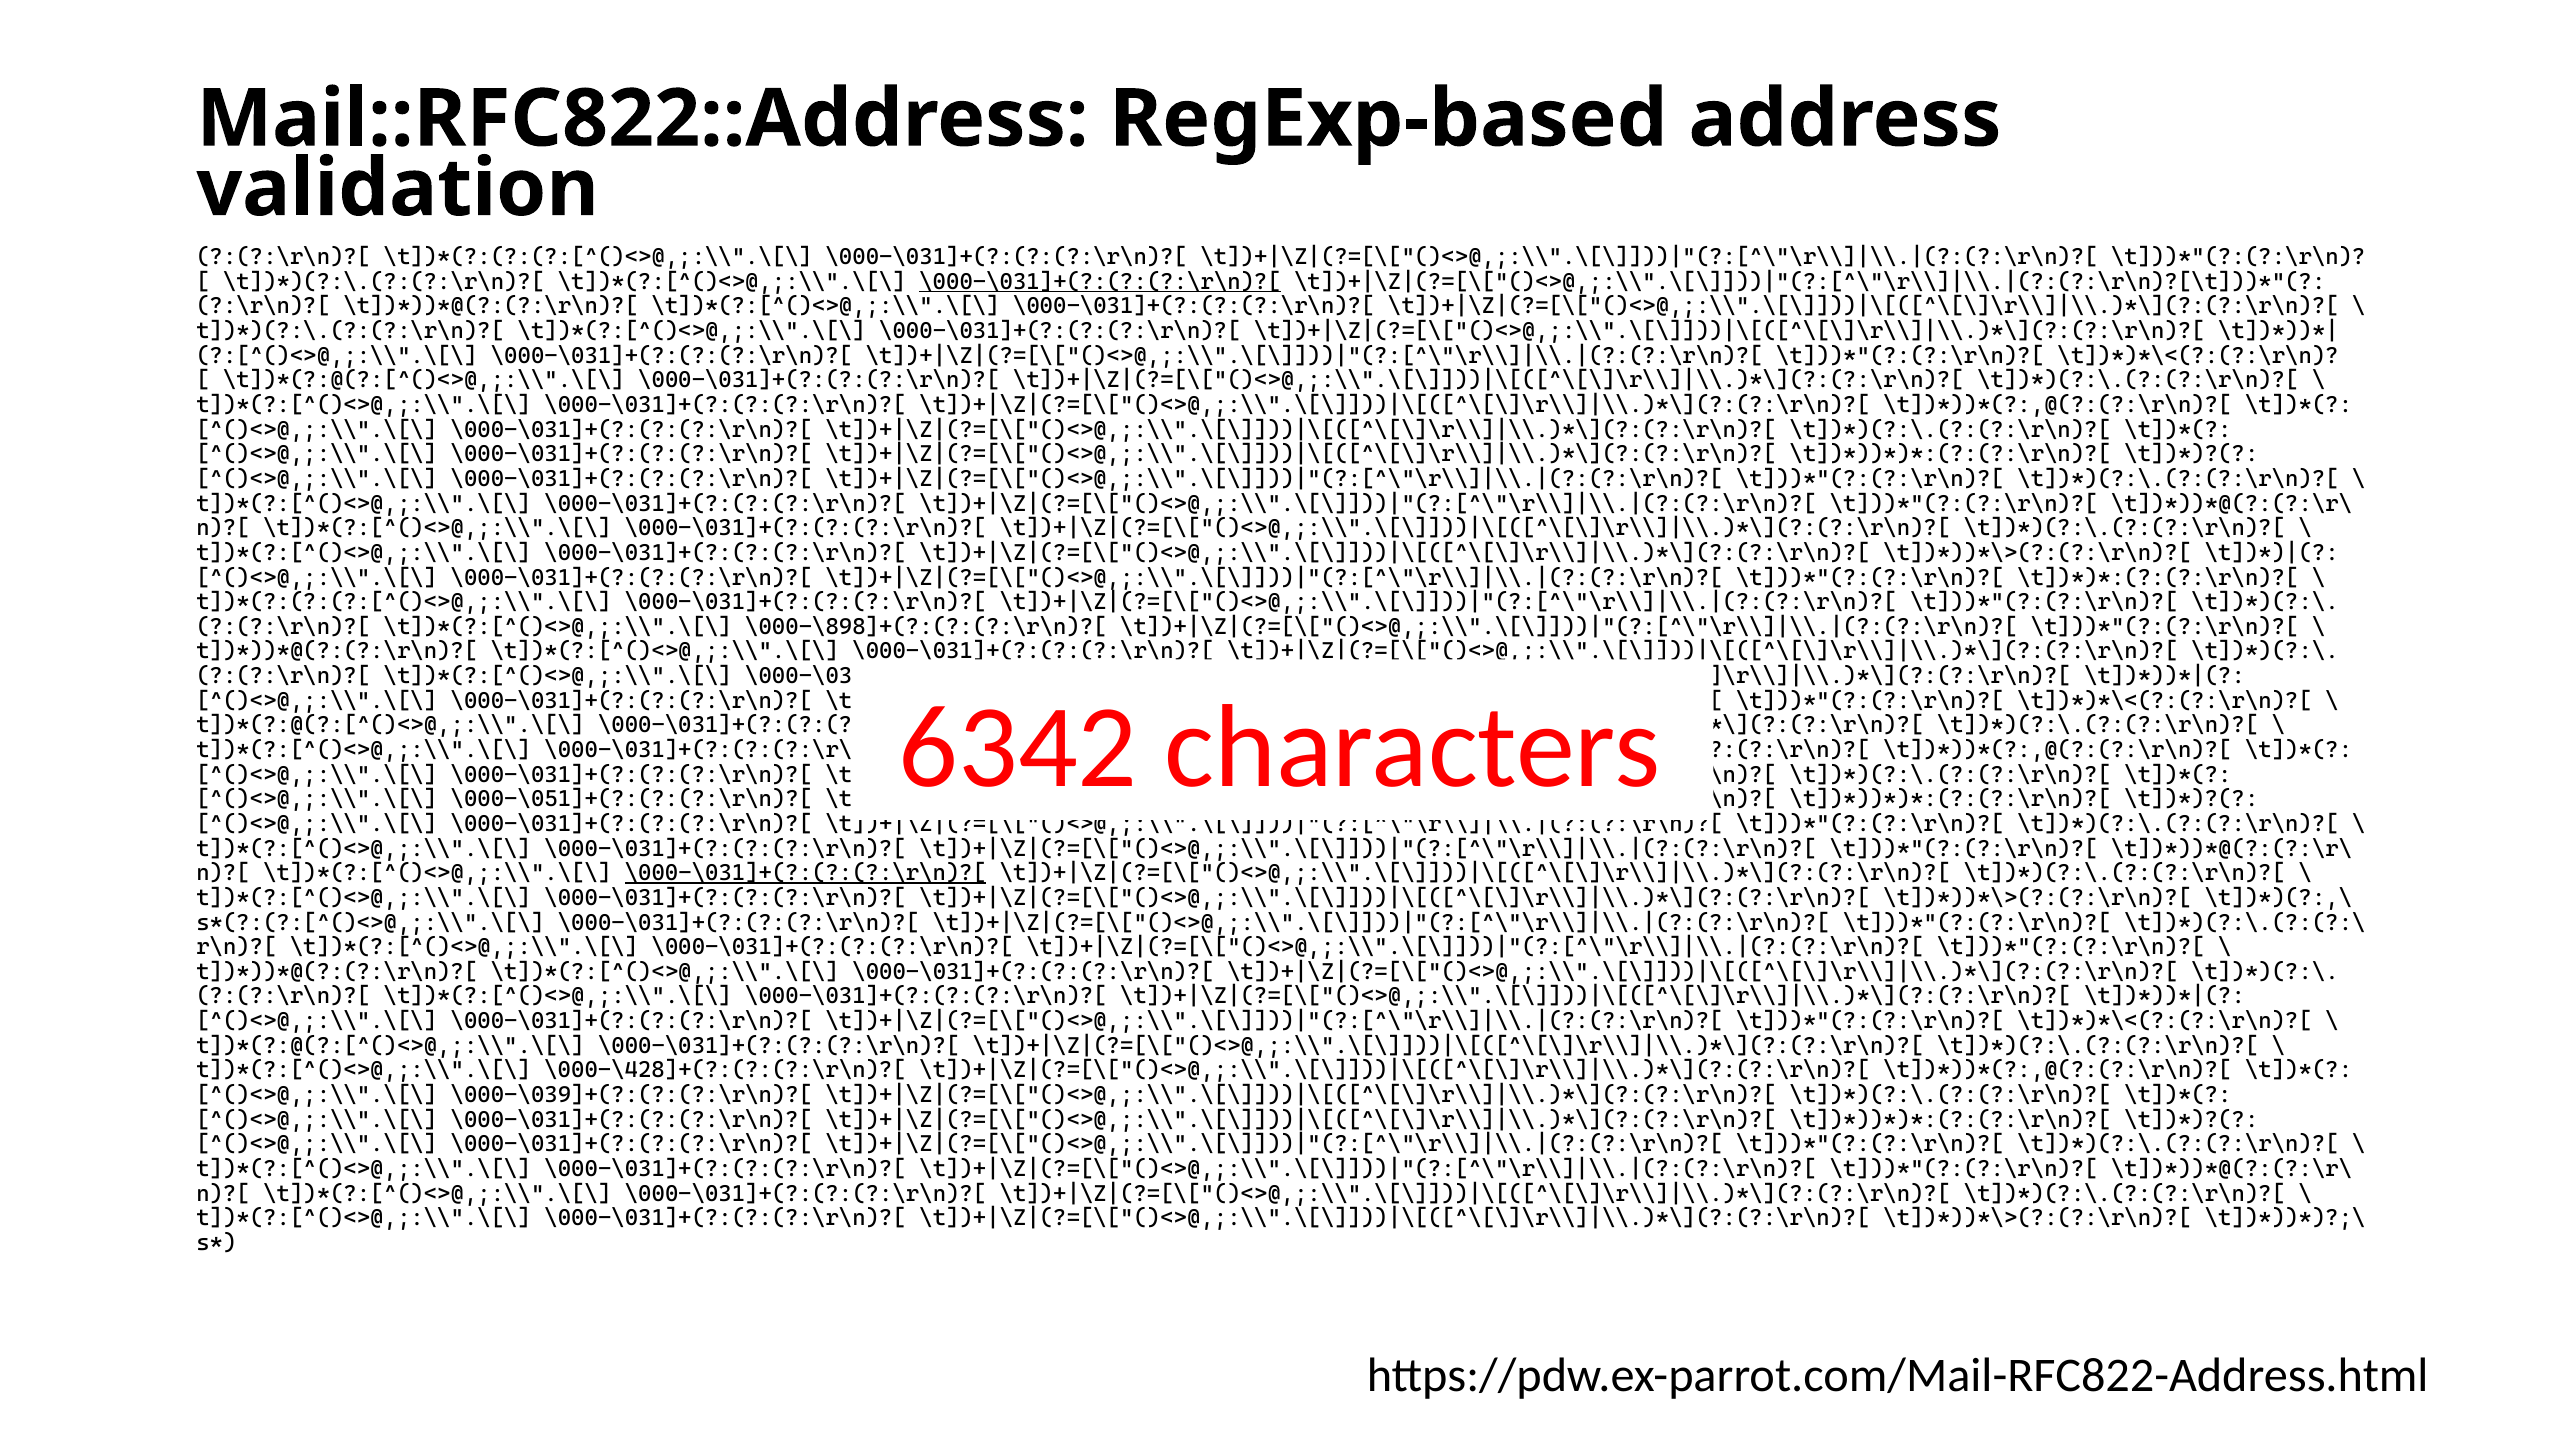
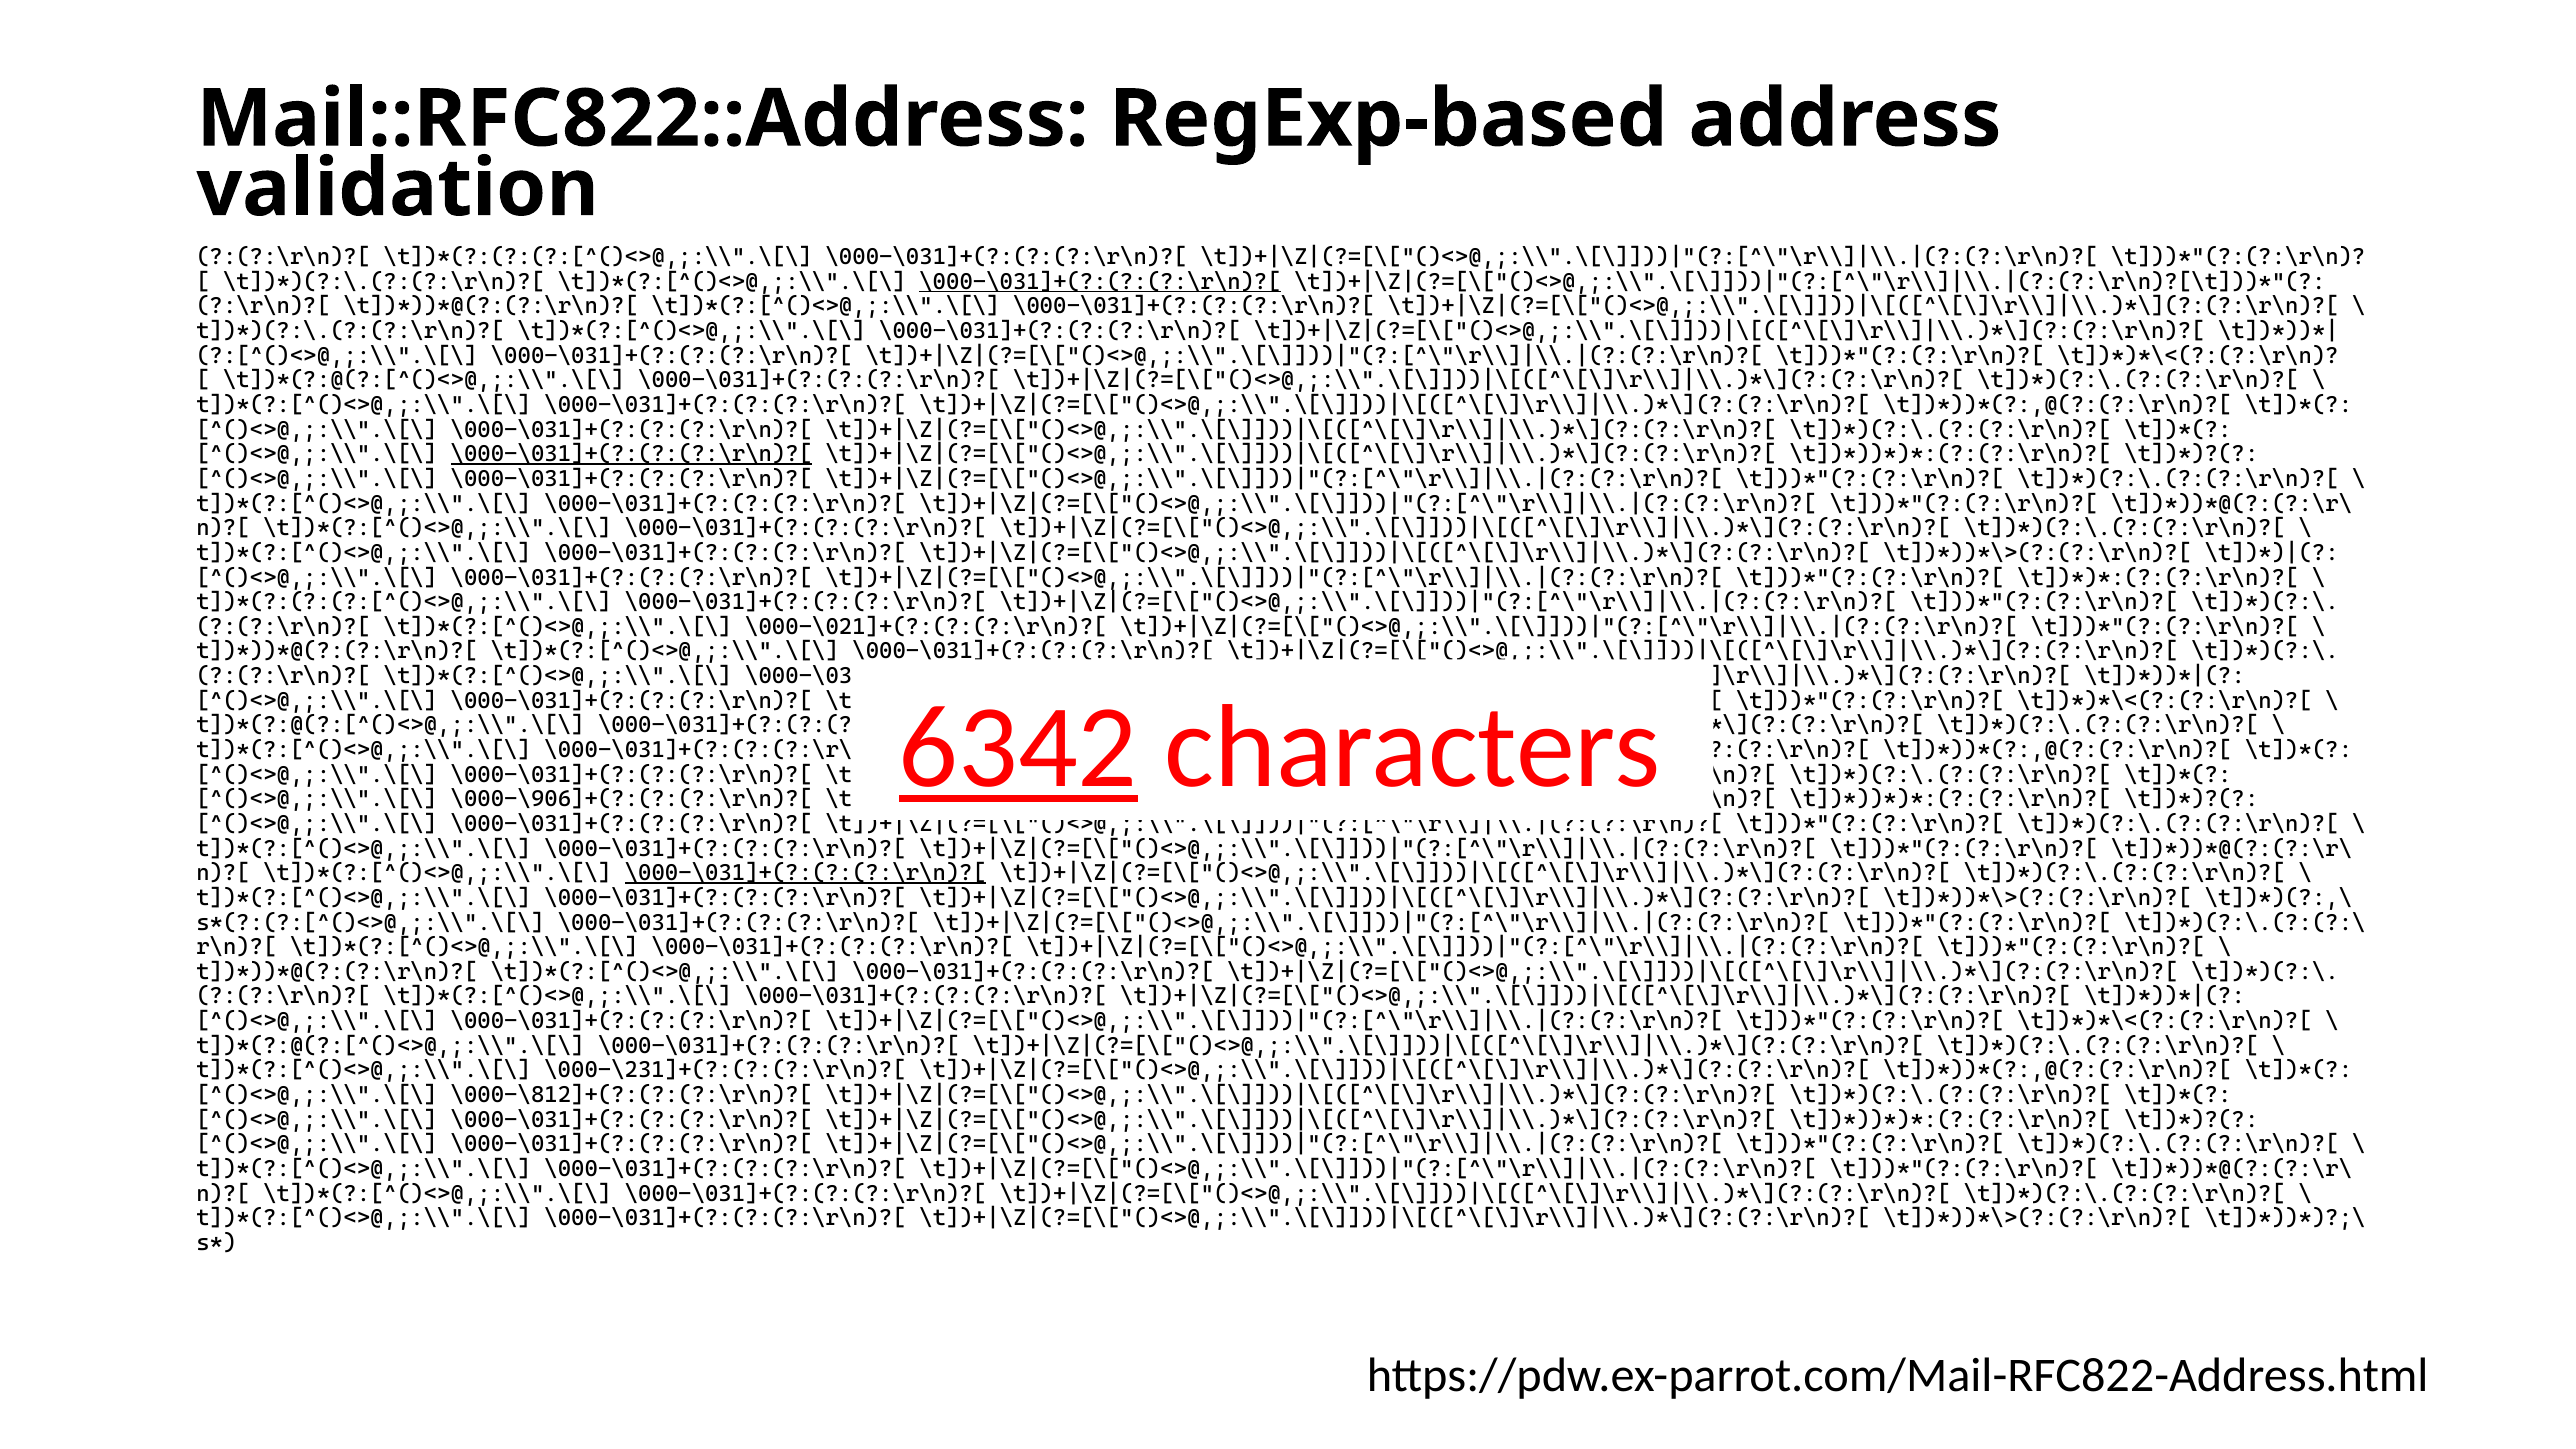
\000-\031]+(?:(?:(?:\r\n)?[ at (631, 454) underline: none -> present
\000-\898]+(?:(?:(?:\r\n)?[: \000-\898]+(?:(?:(?:\r\n)?[ -> \000-\021]+(?:(?:(?:\r\n)?[
6342 underline: none -> present
\000-\051]+(?:(?:(?:\r\n)?[: \000-\051]+(?:(?:(?:\r\n)?[ -> \000-\906]+(?:(?:(?:\r\n)?[
\000-\428]+(?:(?:(?:\r\n)?[: \000-\428]+(?:(?:(?:\r\n)?[ -> \000-\231]+(?:(?:(?:\r\n)?[
\000-\039]+(?:(?:(?:\r\n)?[: \000-\039]+(?:(?:(?:\r\n)?[ -> \000-\812]+(?:(?:(?:\r\n)?[
